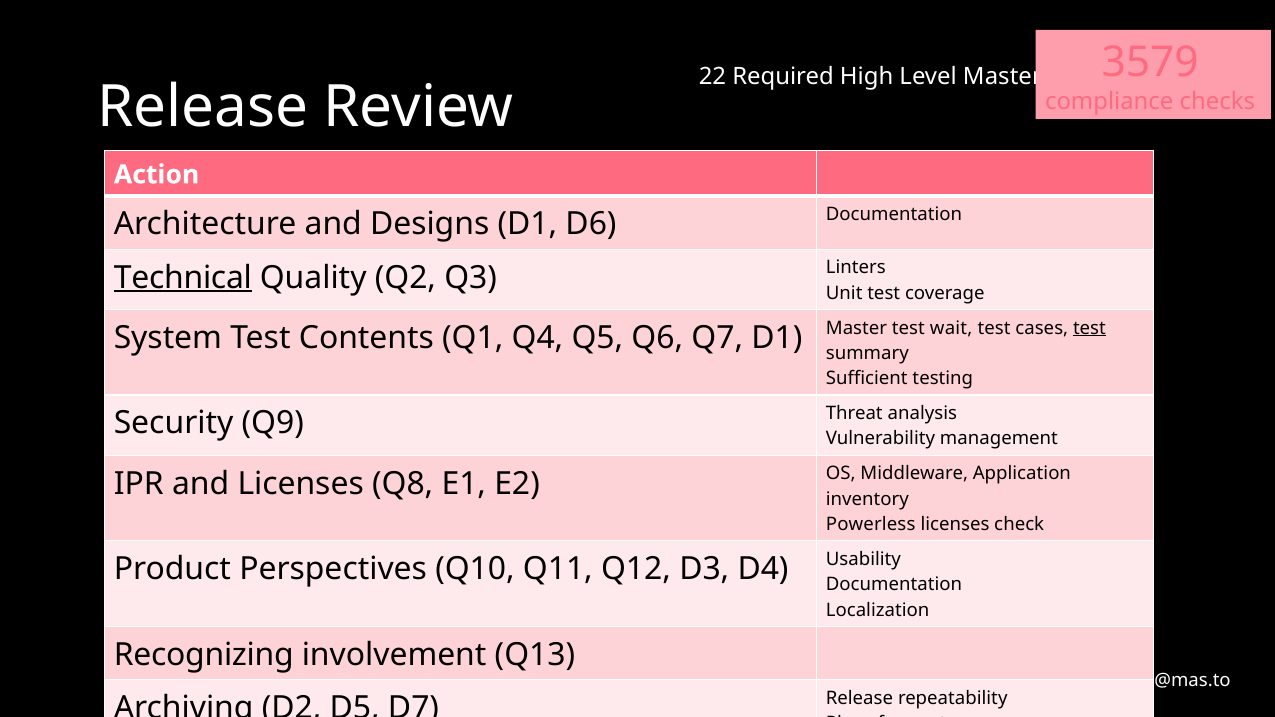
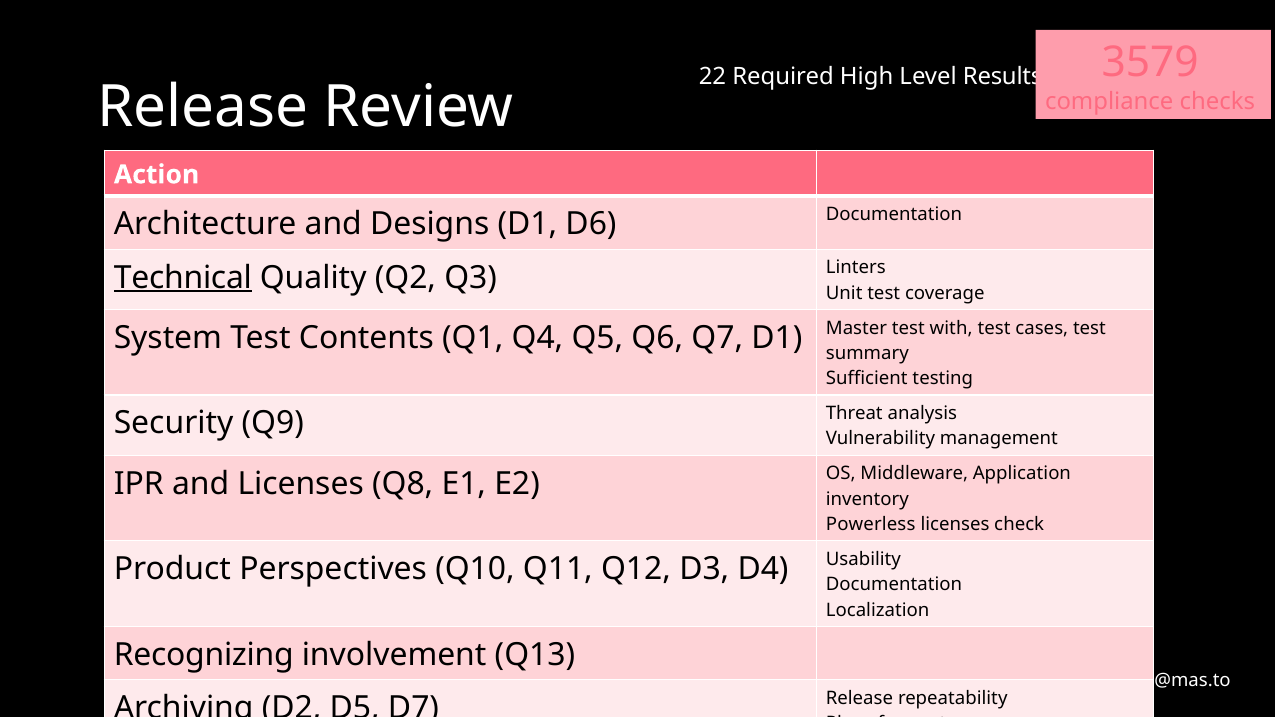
Level Master: Master -> Results
wait: wait -> with
test at (1089, 328) underline: present -> none
